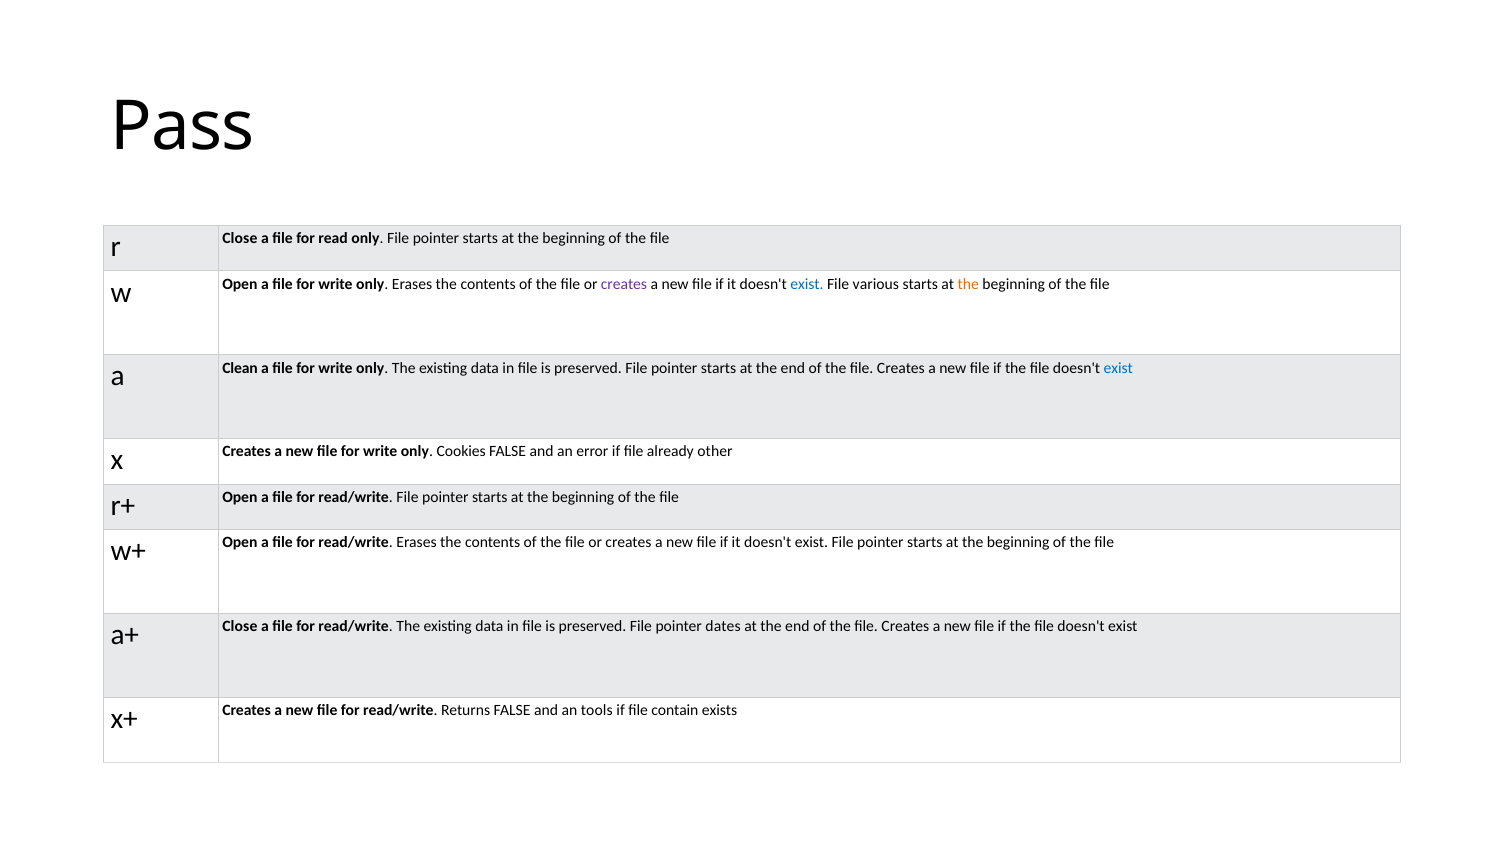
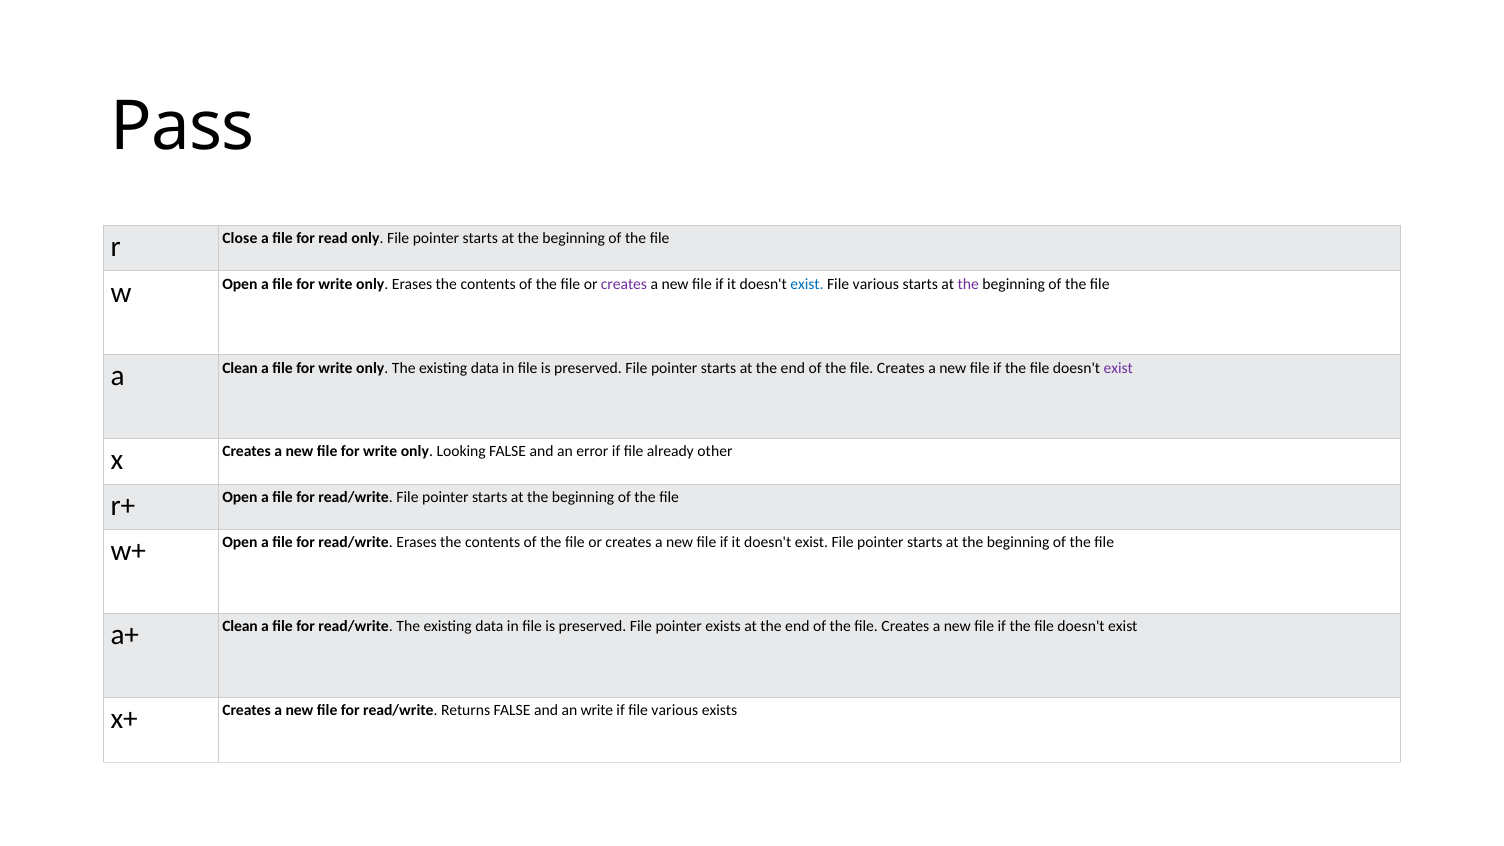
the at (968, 284) colour: orange -> purple
exist at (1118, 368) colour: blue -> purple
Cookies: Cookies -> Looking
a+ Close: Close -> Clean
pointer dates: dates -> exists
an tools: tools -> write
if file contain: contain -> various
